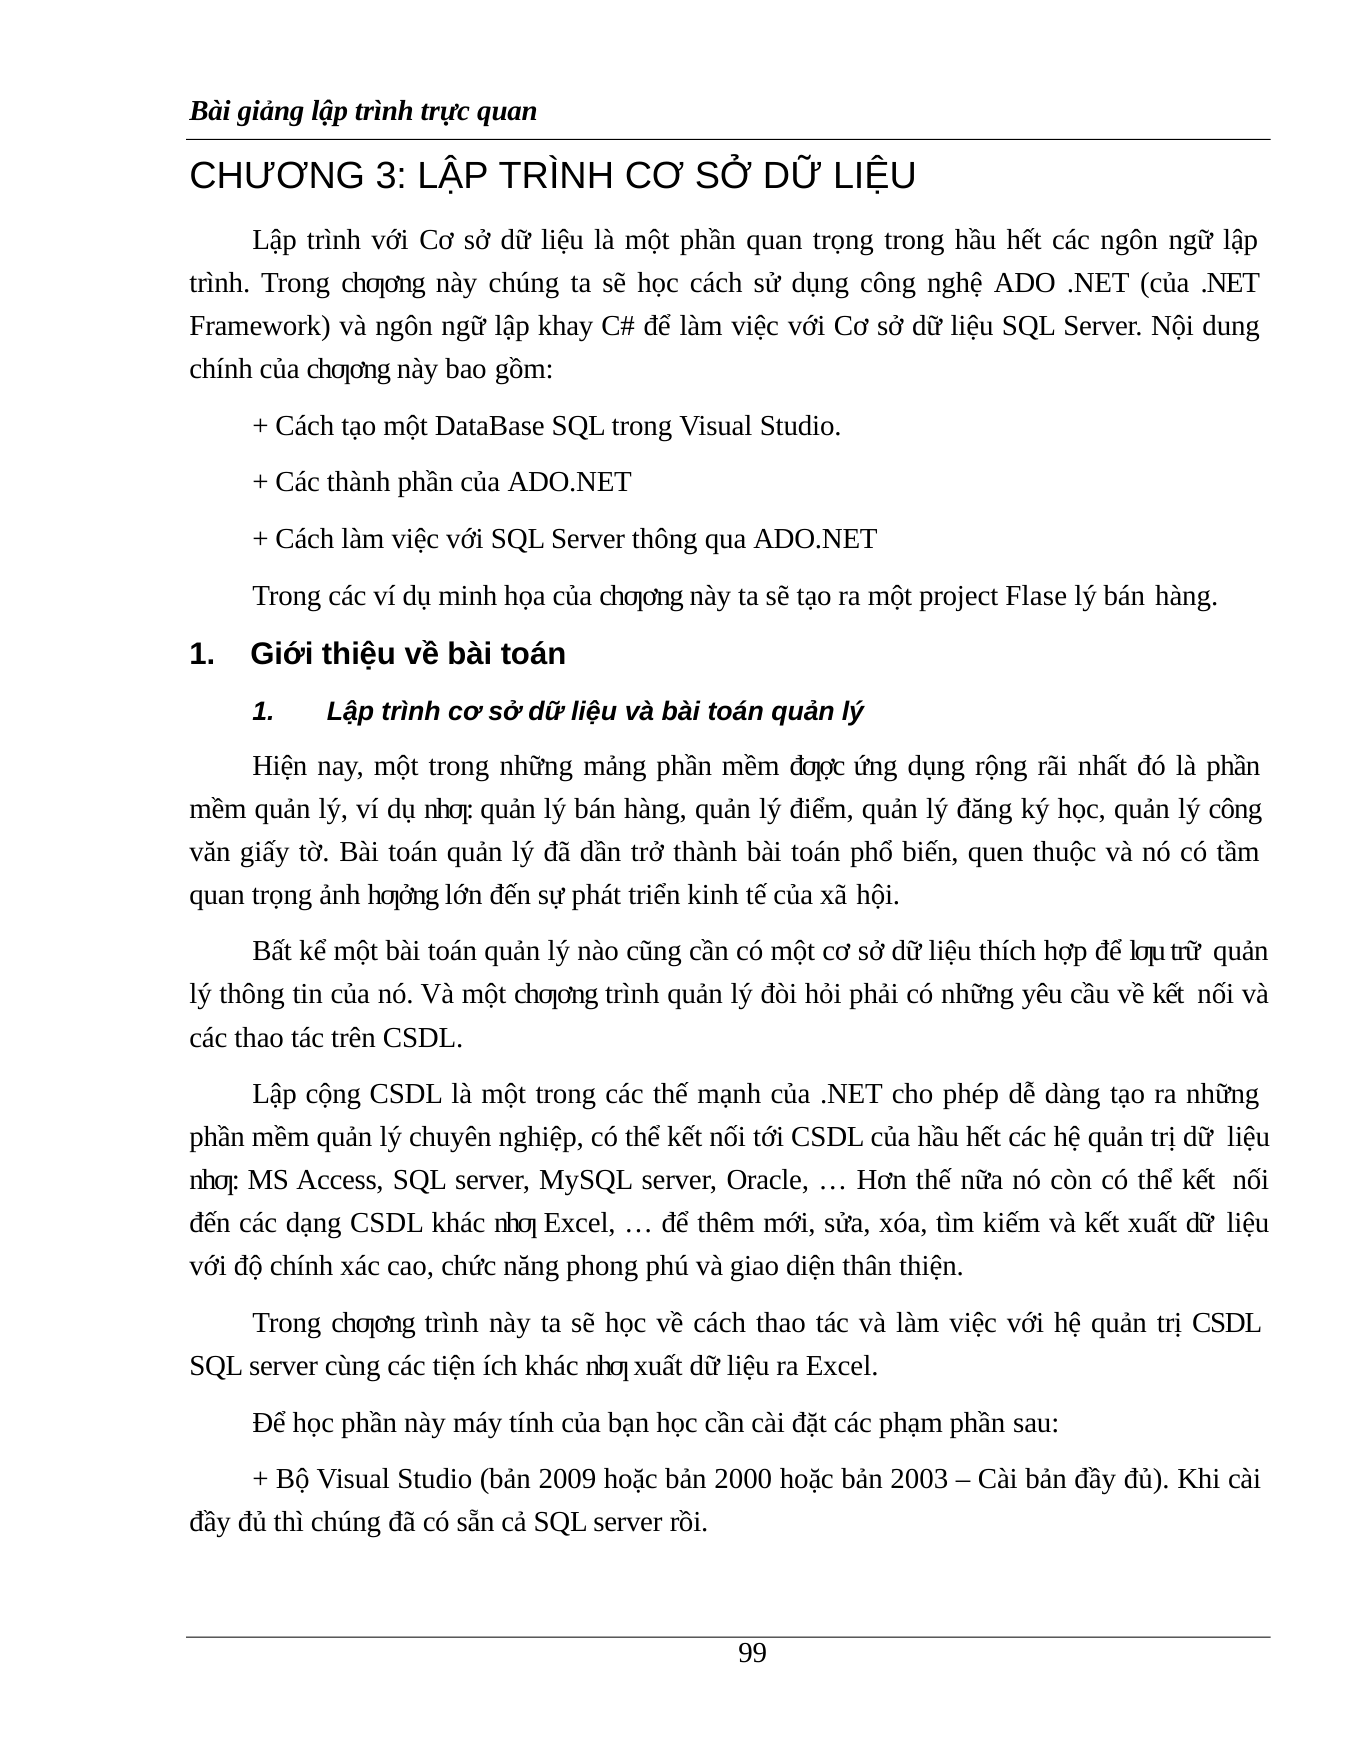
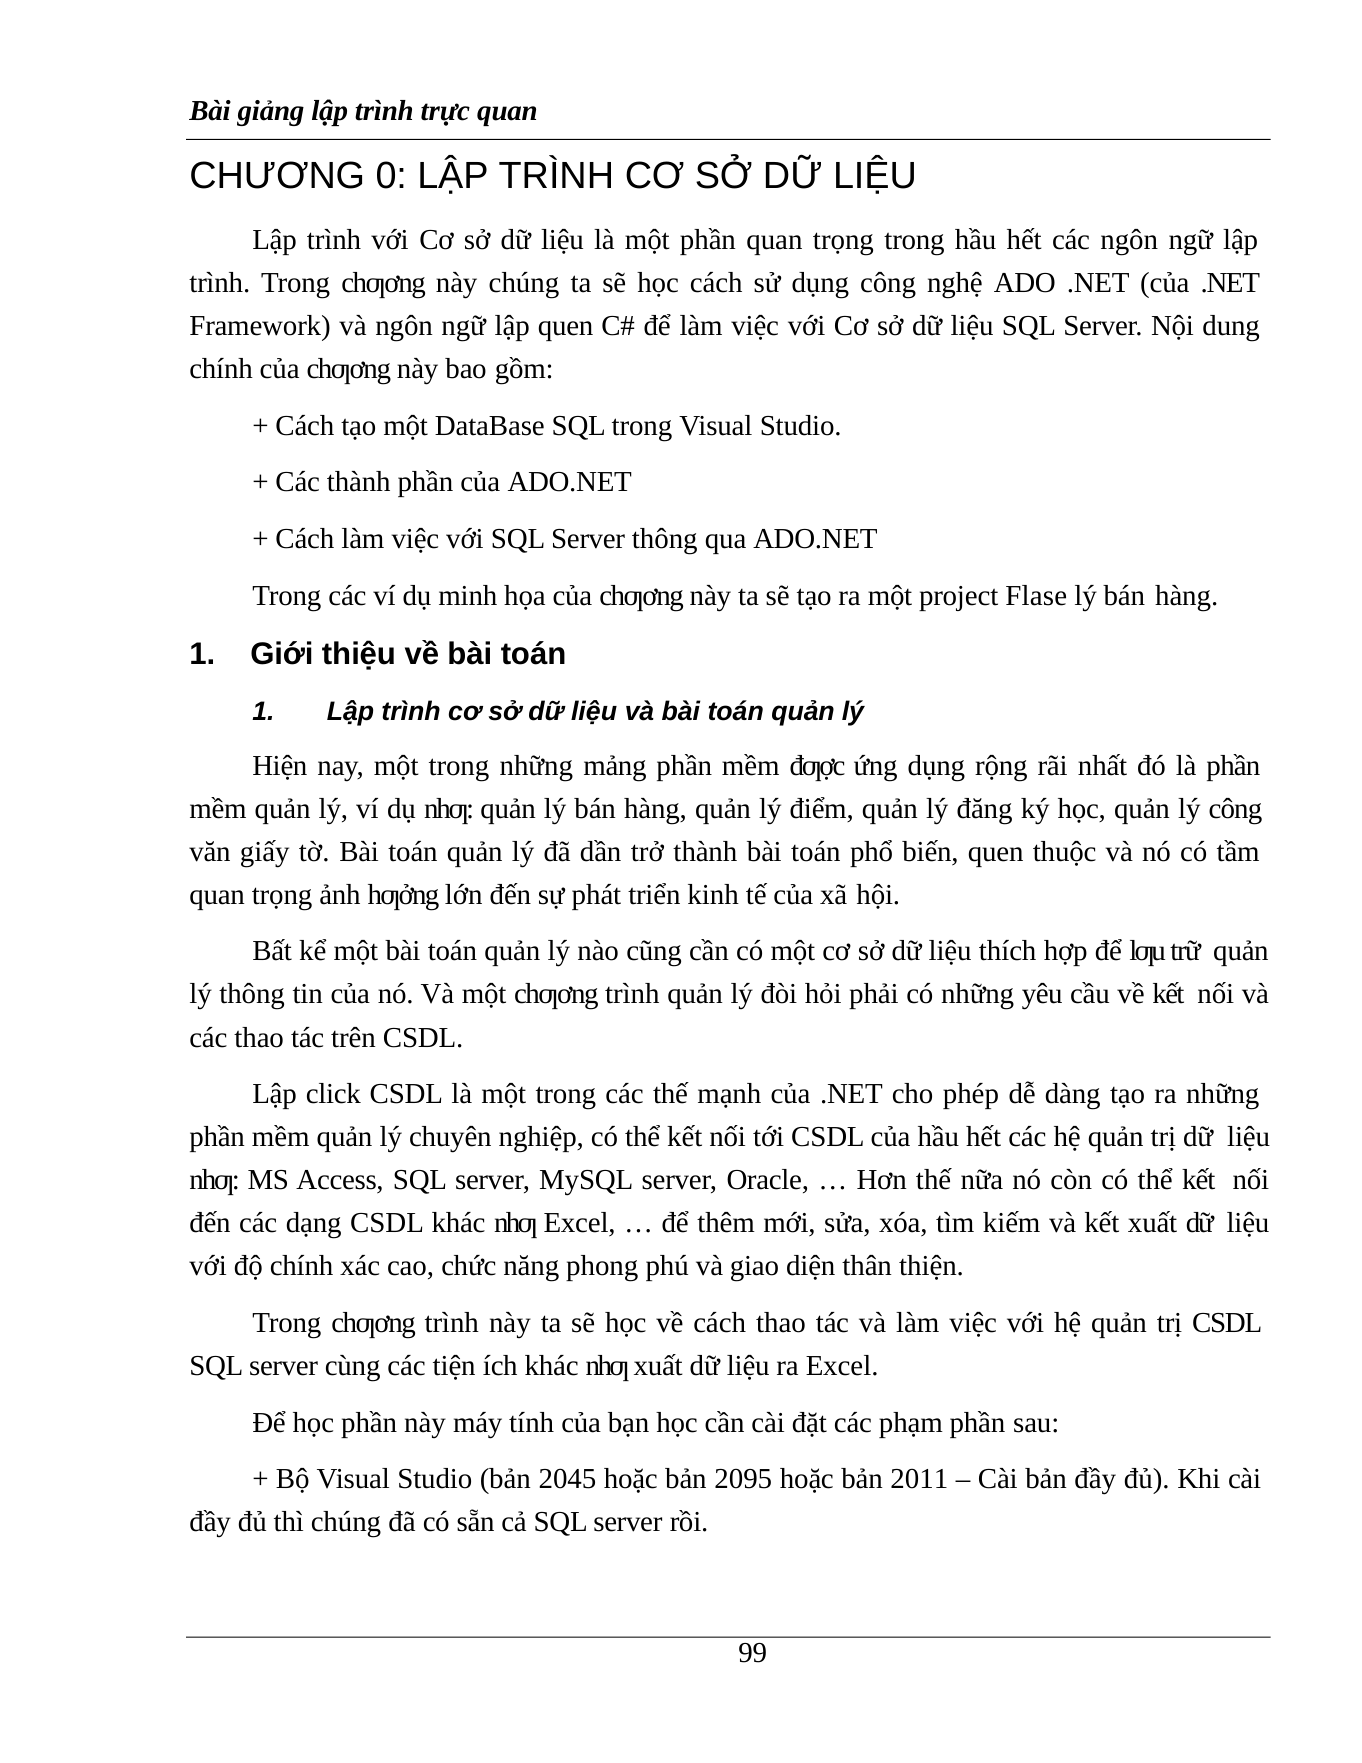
3: 3 -> 0
lập khay: khay -> quen
cộng: cộng -> click
2009: 2009 -> 2045
2000: 2000 -> 2095
2003: 2003 -> 2011
